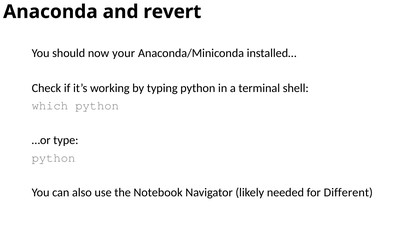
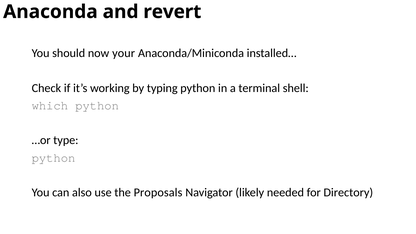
Notebook: Notebook -> Proposals
Different: Different -> Directory
